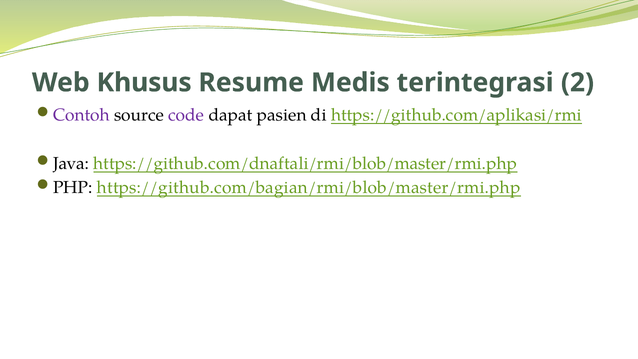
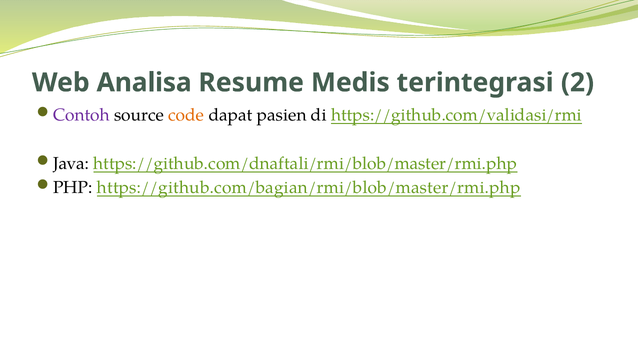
Khusus: Khusus -> Analisa
code colour: purple -> orange
https://github.com/aplikasi/rmi: https://github.com/aplikasi/rmi -> https://github.com/validasi/rmi
